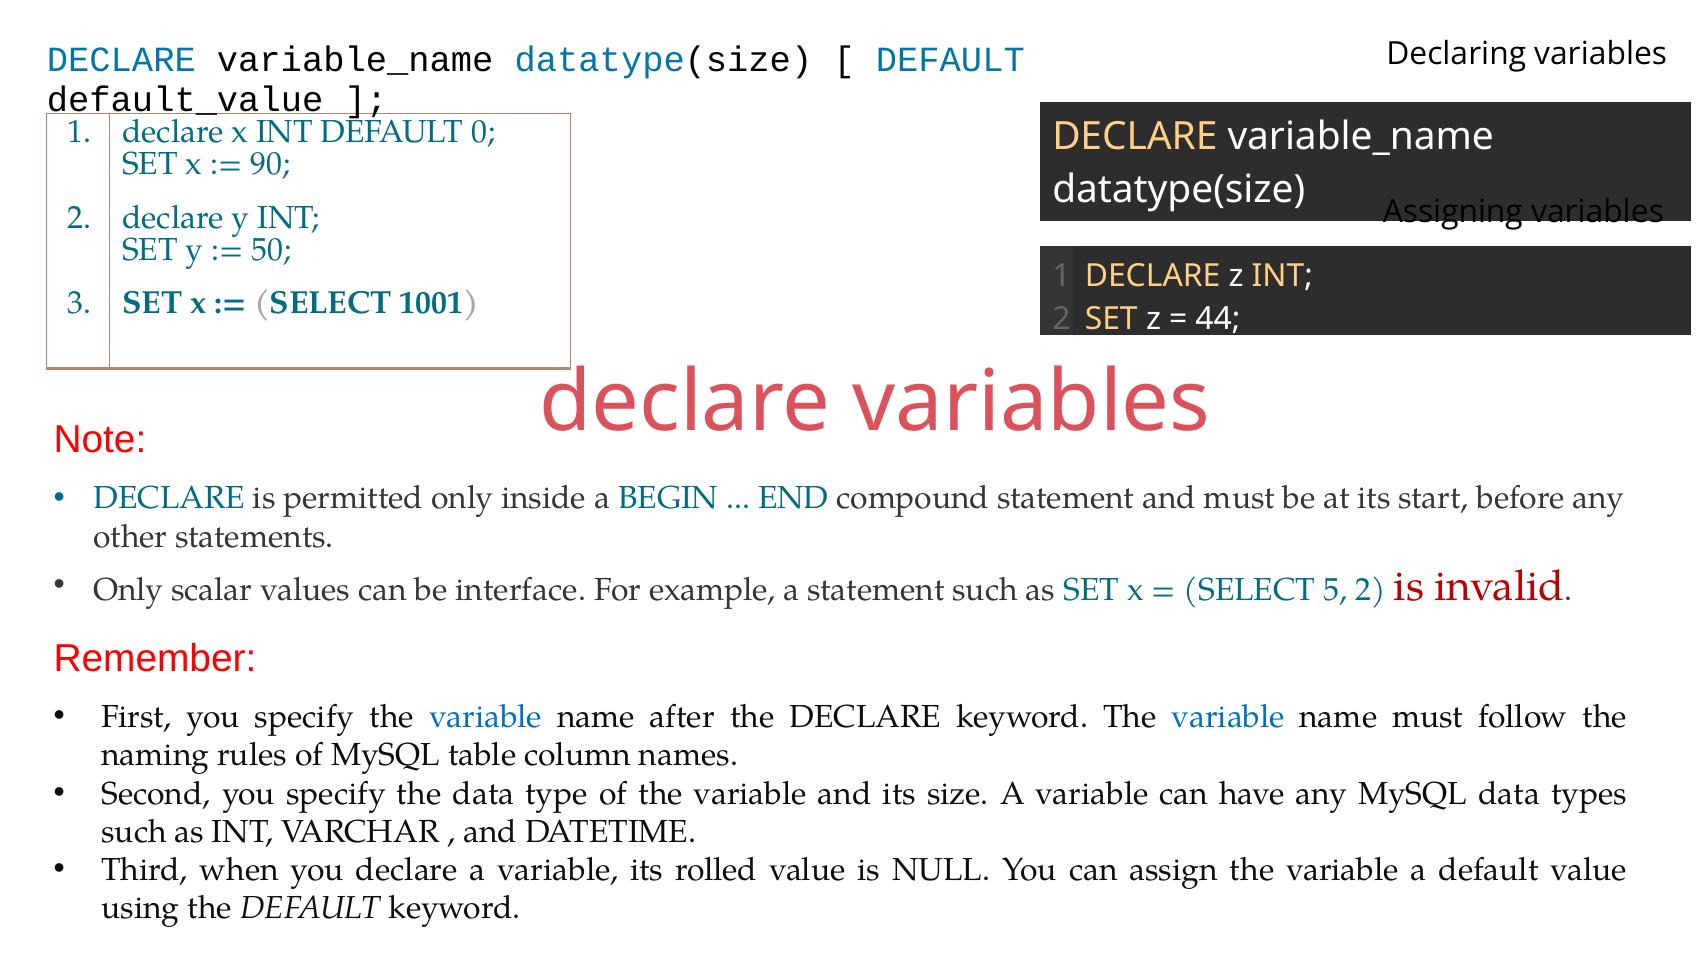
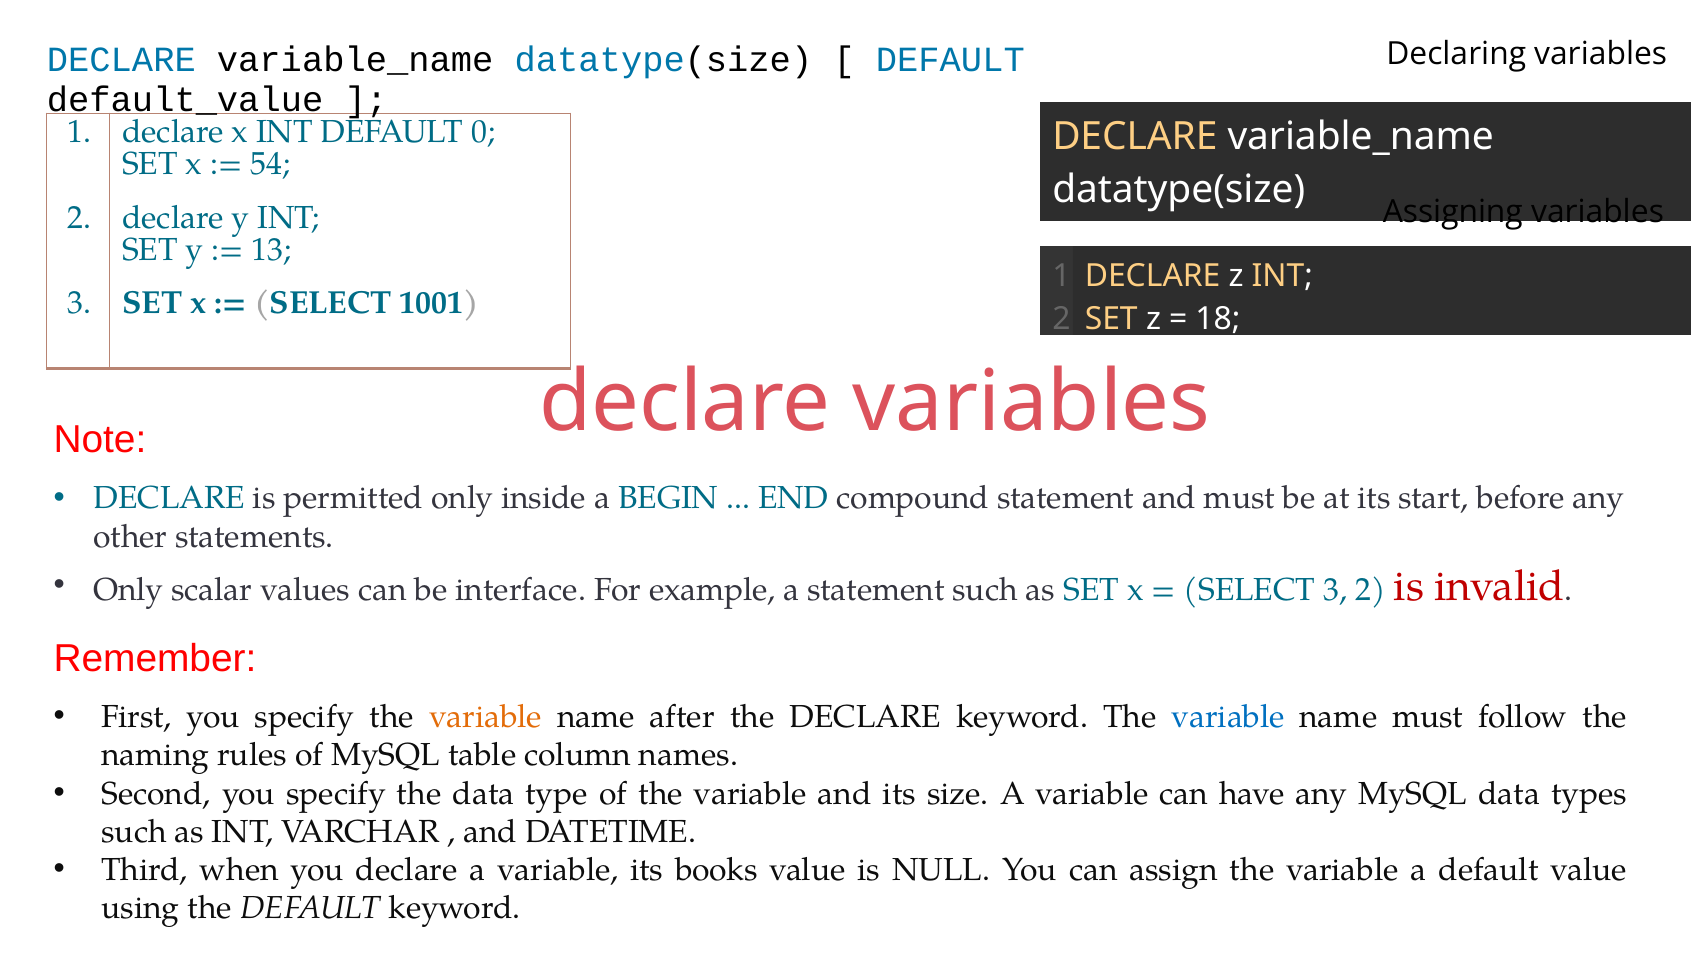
90: 90 -> 54
50: 50 -> 13
44: 44 -> 18
SELECT 5: 5 -> 3
variable at (486, 717) colour: blue -> orange
rolled: rolled -> books
